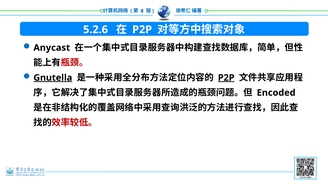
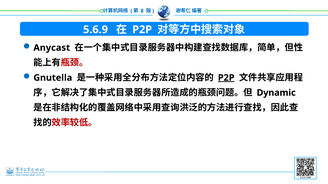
5.2.6: 5.2.6 -> 5.6.9
Gnutella underline: present -> none
Encoded: Encoded -> Dynamic
